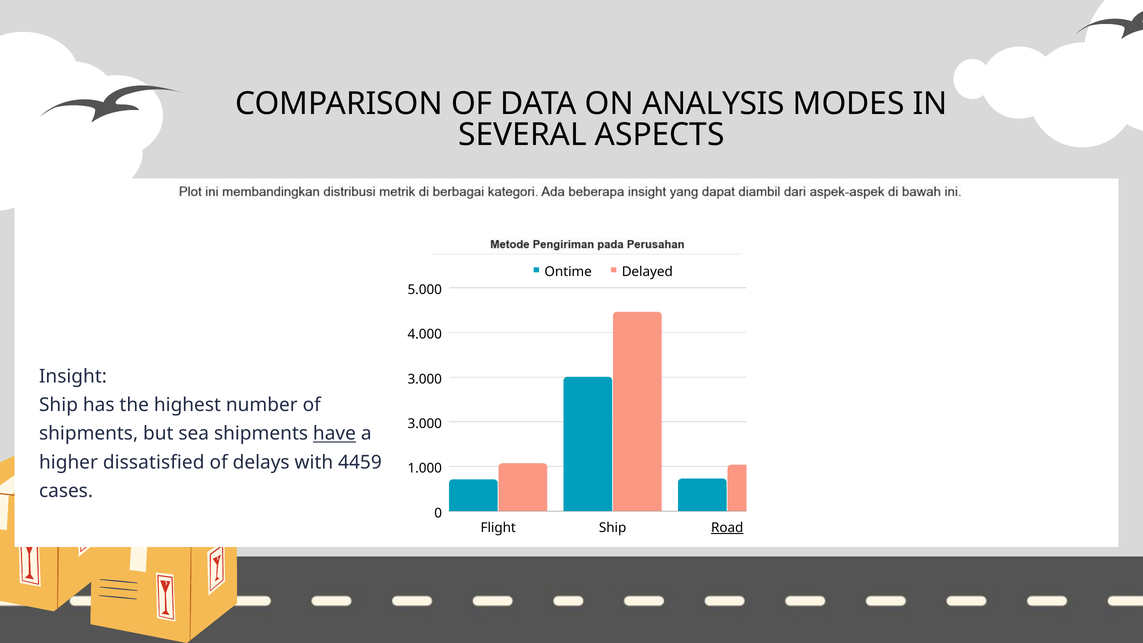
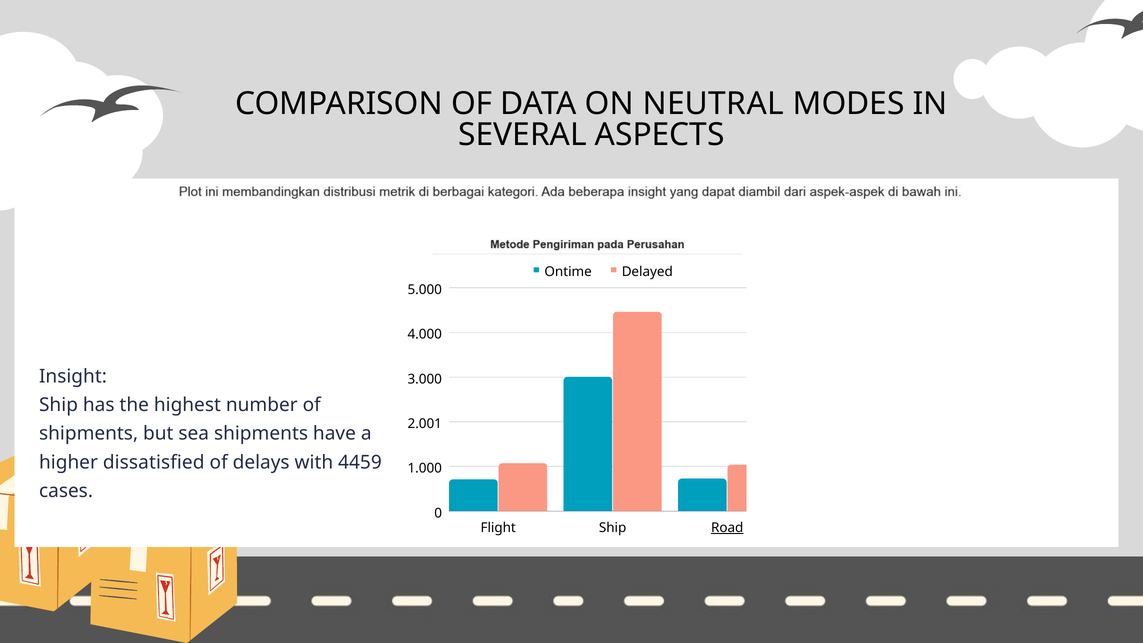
ANALYSIS: ANALYSIS -> NEUTRAL
3.000 at (425, 424): 3.000 -> 2.001
have underline: present -> none
